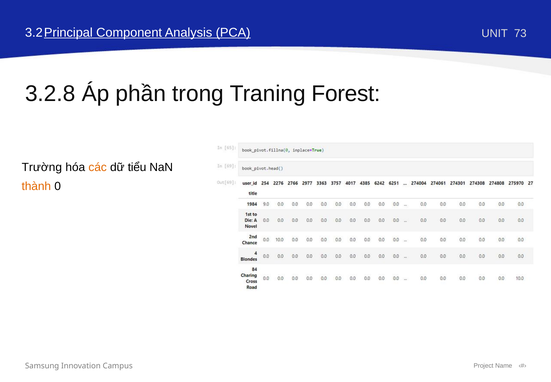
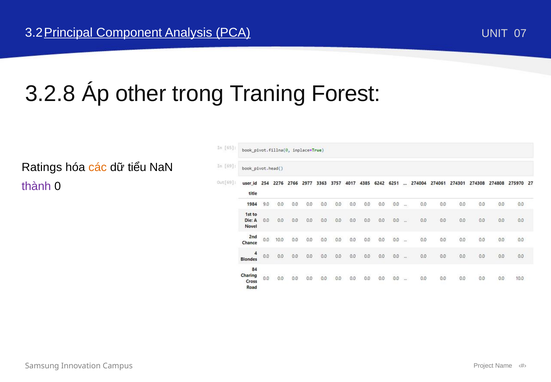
73: 73 -> 07
phần: phần -> other
Trường: Trường -> Ratings
thành colour: orange -> purple
